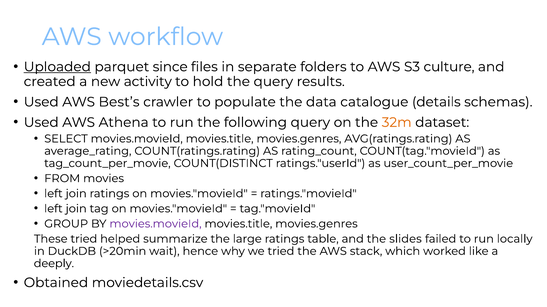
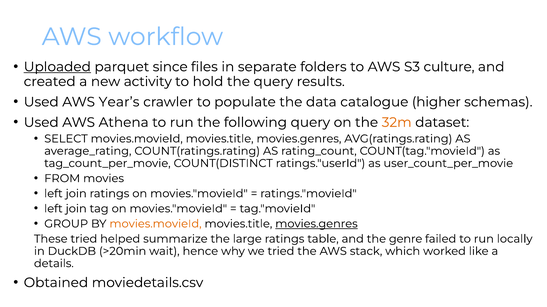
Best’s: Best’s -> Year’s
details: details -> higher
movies.movieId at (156, 224) colour: purple -> orange
movies.genres at (316, 224) underline: none -> present
slides: slides -> genre
deeply: deeply -> details
